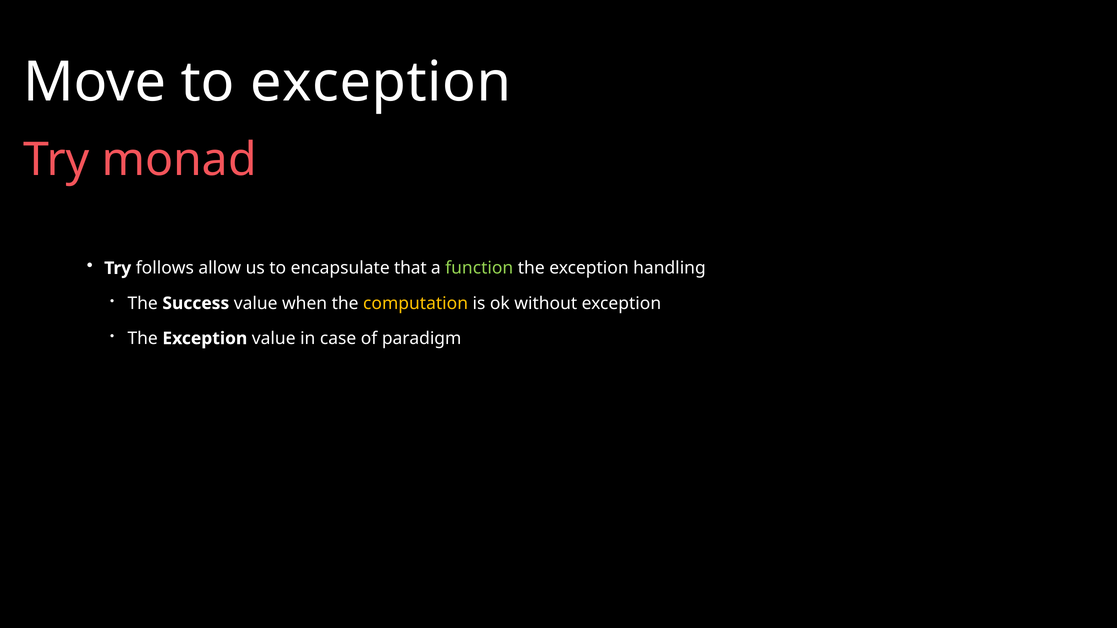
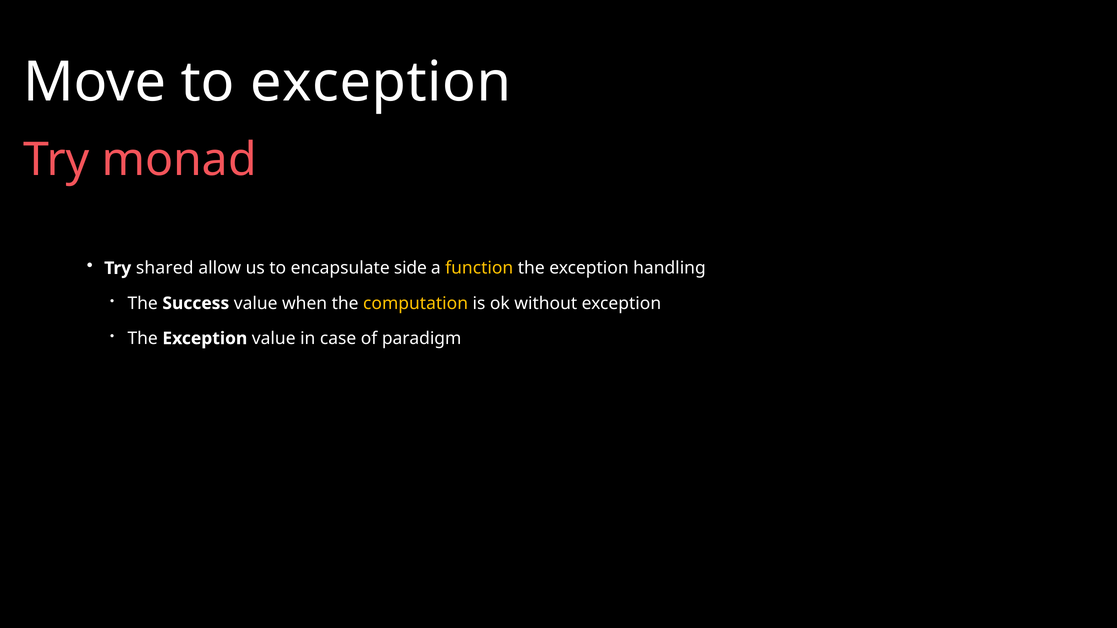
follows: follows -> shared
that: that -> side
function colour: light green -> yellow
